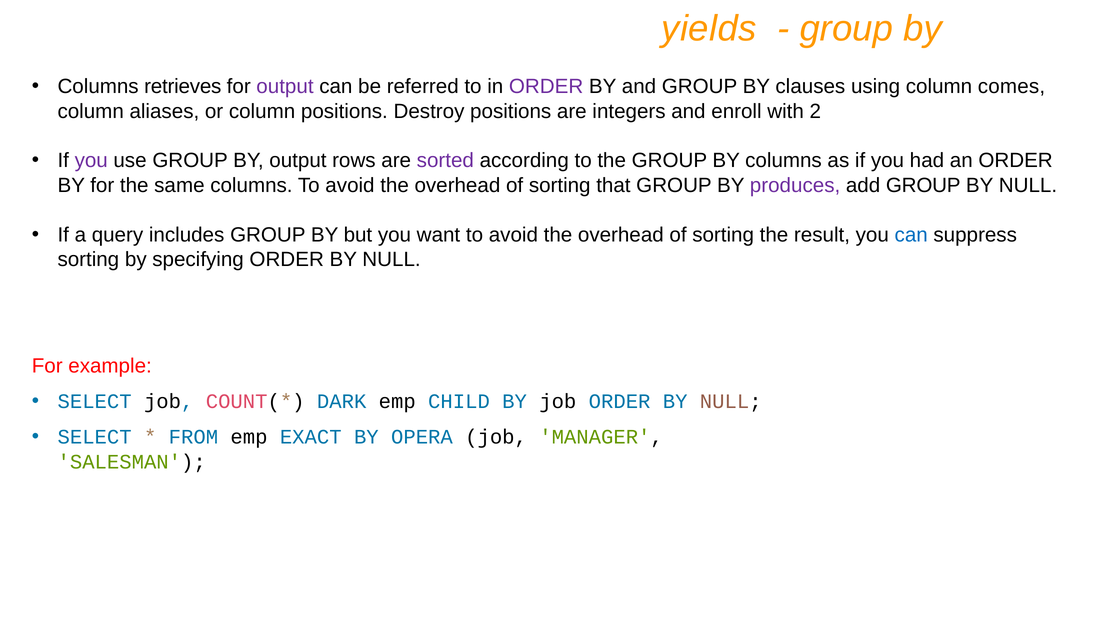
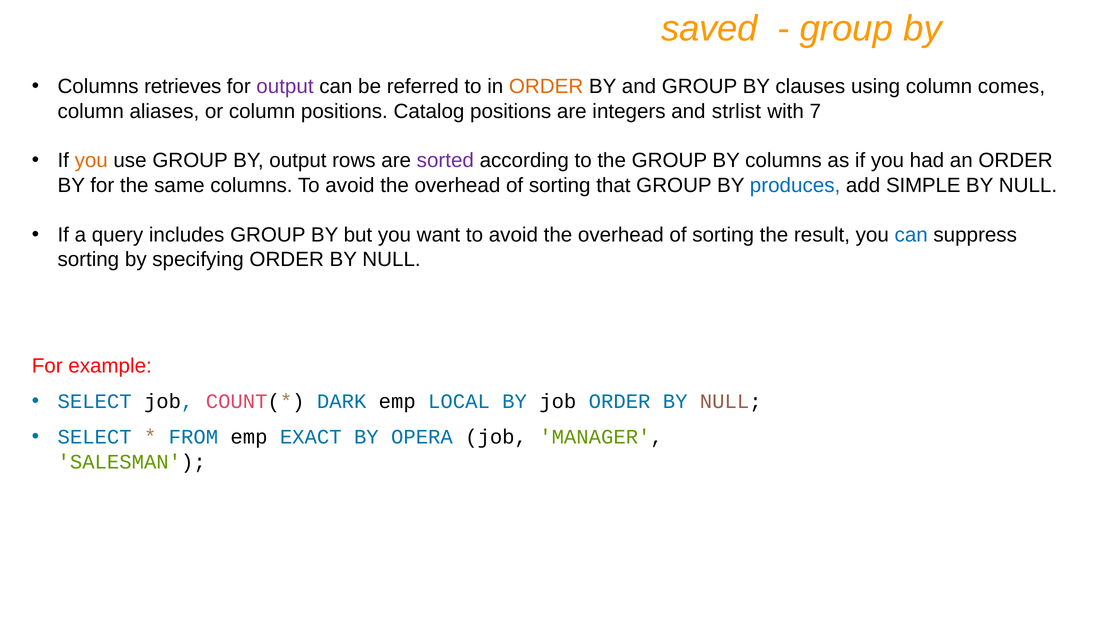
yields: yields -> saved
ORDER at (546, 86) colour: purple -> orange
Destroy: Destroy -> Catalog
enroll: enroll -> strlist
2: 2 -> 7
you at (91, 161) colour: purple -> orange
produces colour: purple -> blue
add GROUP: GROUP -> SIMPLE
CHILD: CHILD -> LOCAL
